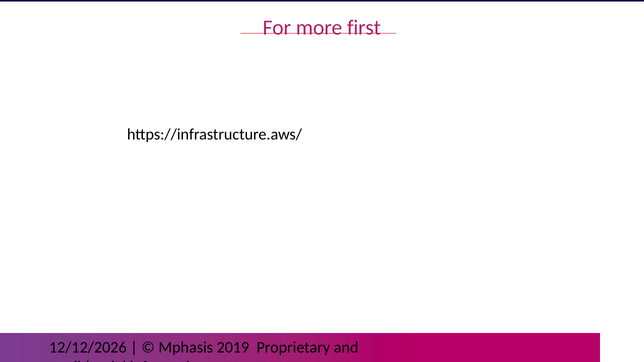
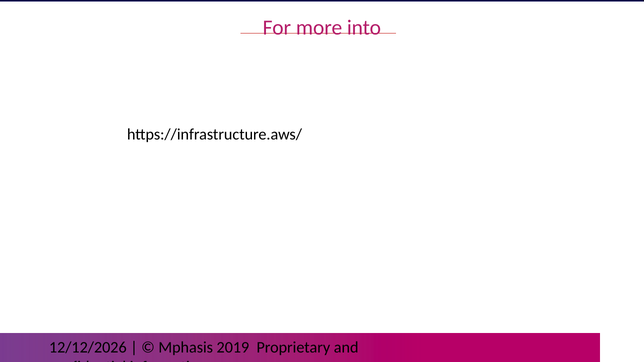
first: first -> into
